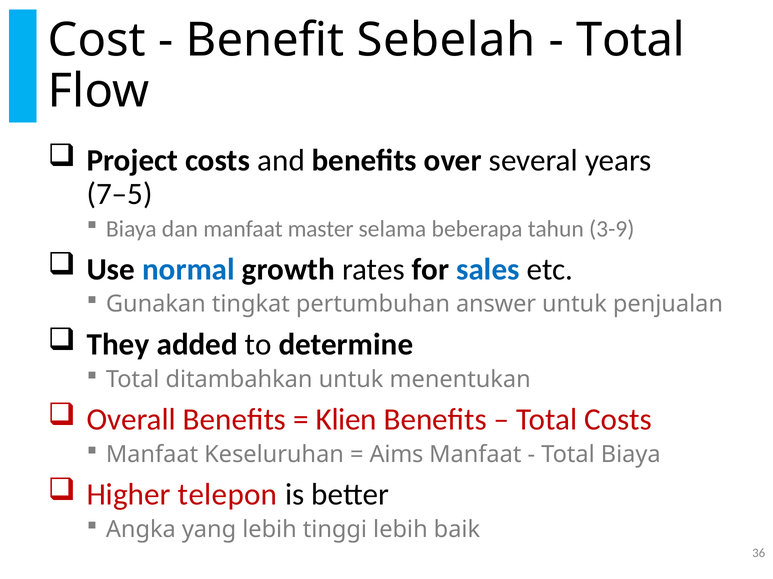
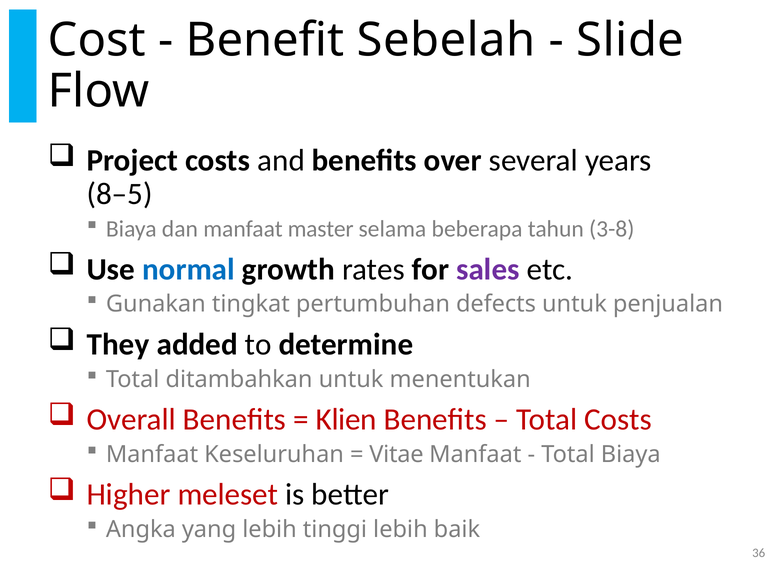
Total at (631, 40): Total -> Slide
7–5: 7–5 -> 8–5
3-9: 3-9 -> 3-8
sales colour: blue -> purple
answer: answer -> defects
Aims: Aims -> Vitae
telepon: telepon -> meleset
